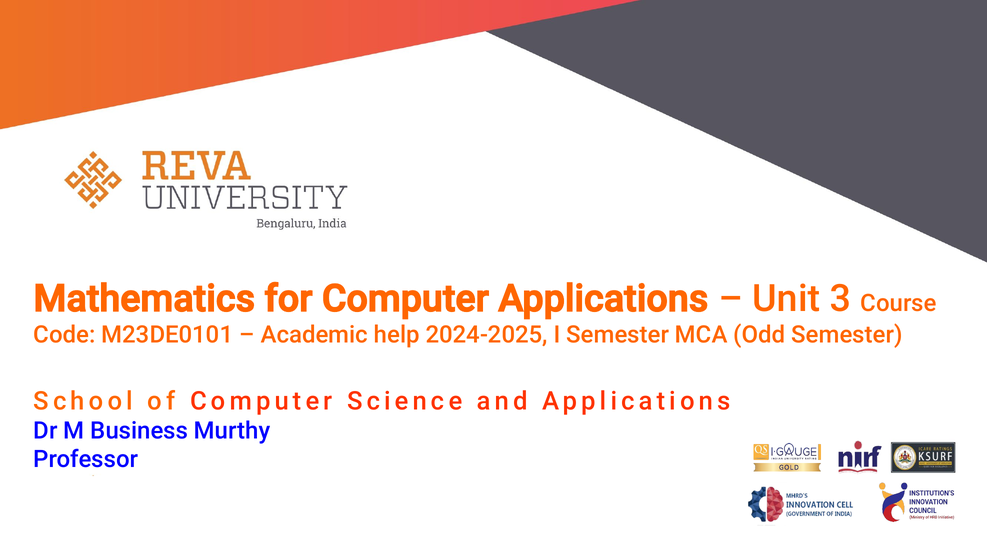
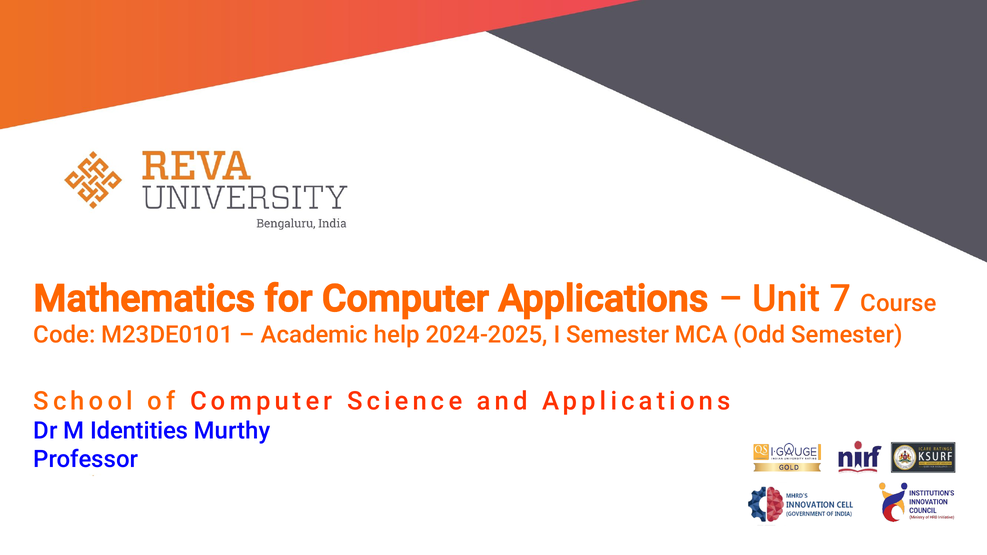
3: 3 -> 7
Business: Business -> Identities
